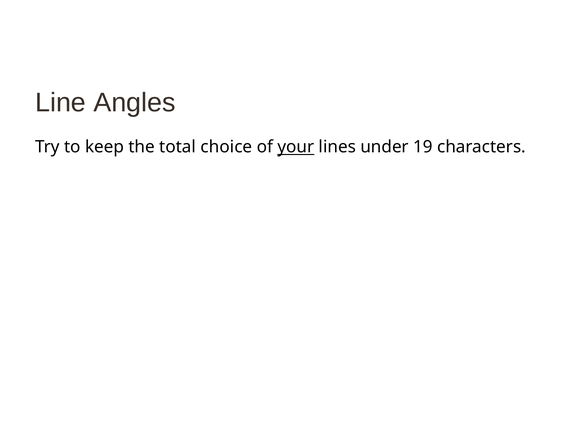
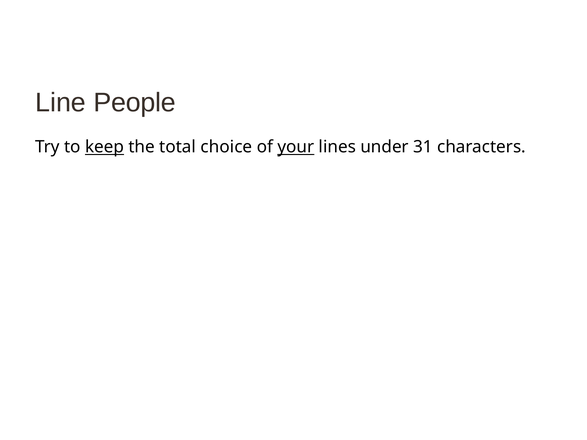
Angles: Angles -> People
keep underline: none -> present
19: 19 -> 31
